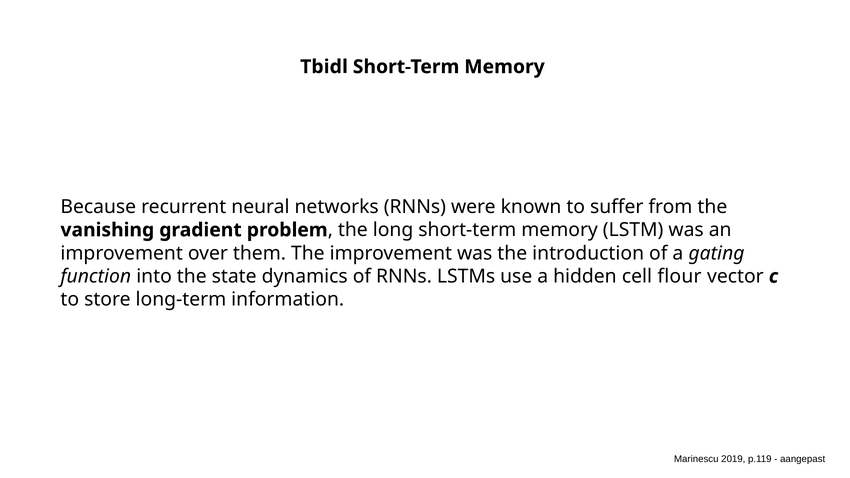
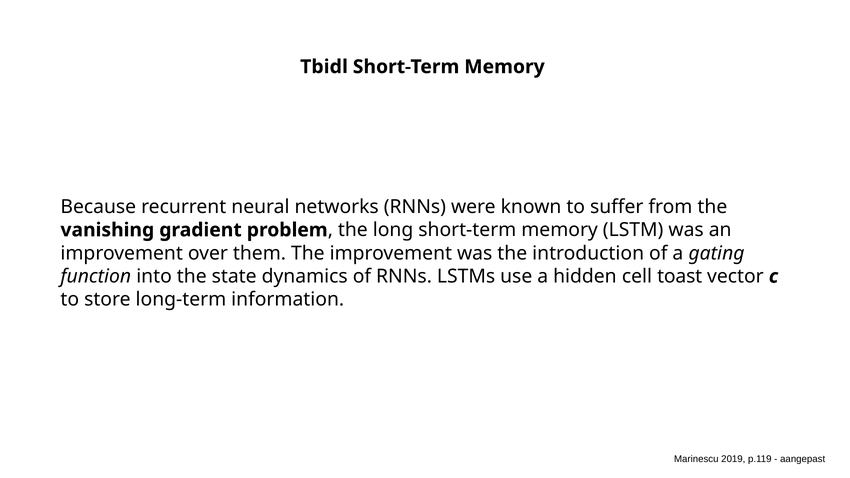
flour: flour -> toast
